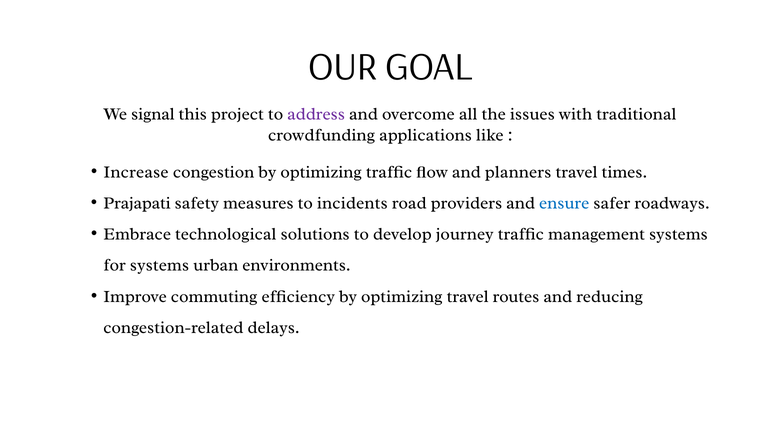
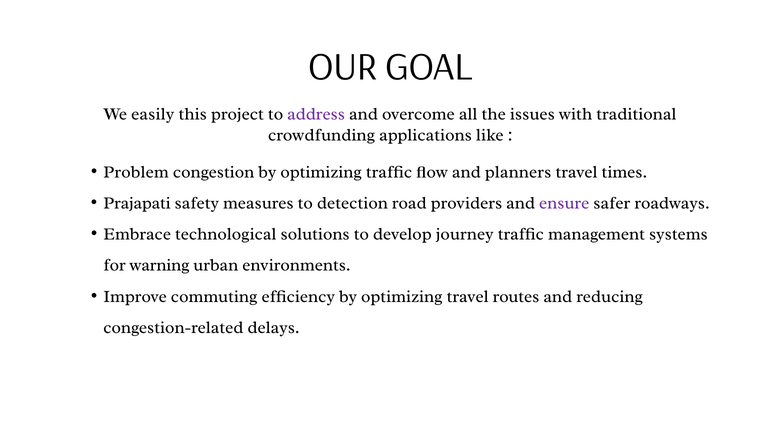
signal: signal -> easily
Increase: Increase -> Problem
incidents: incidents -> detection
ensure colour: blue -> purple
for systems: systems -> warning
